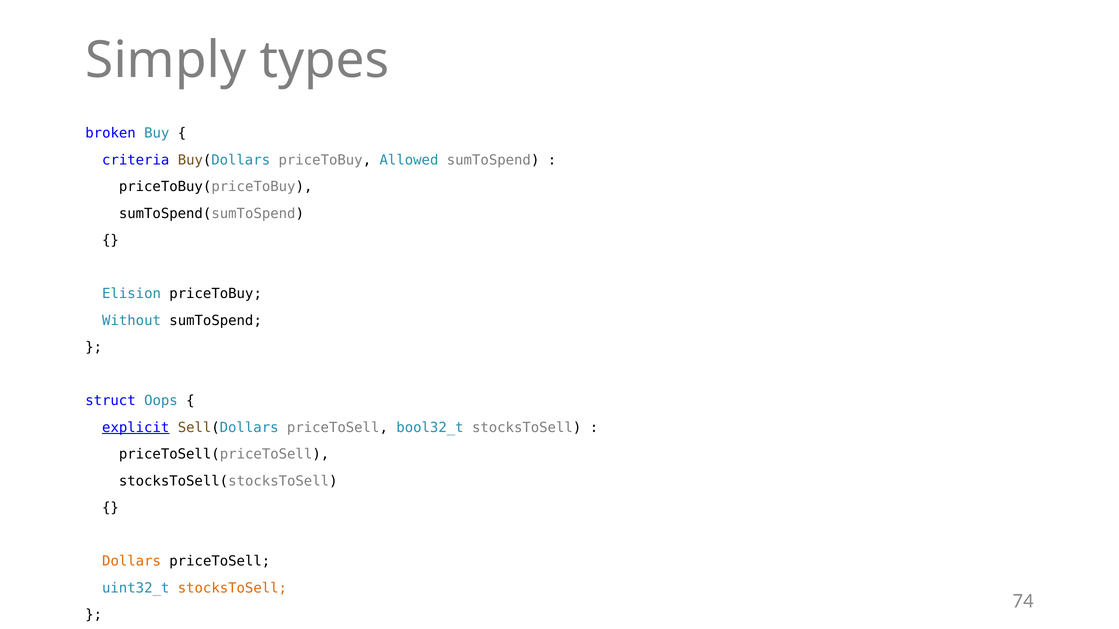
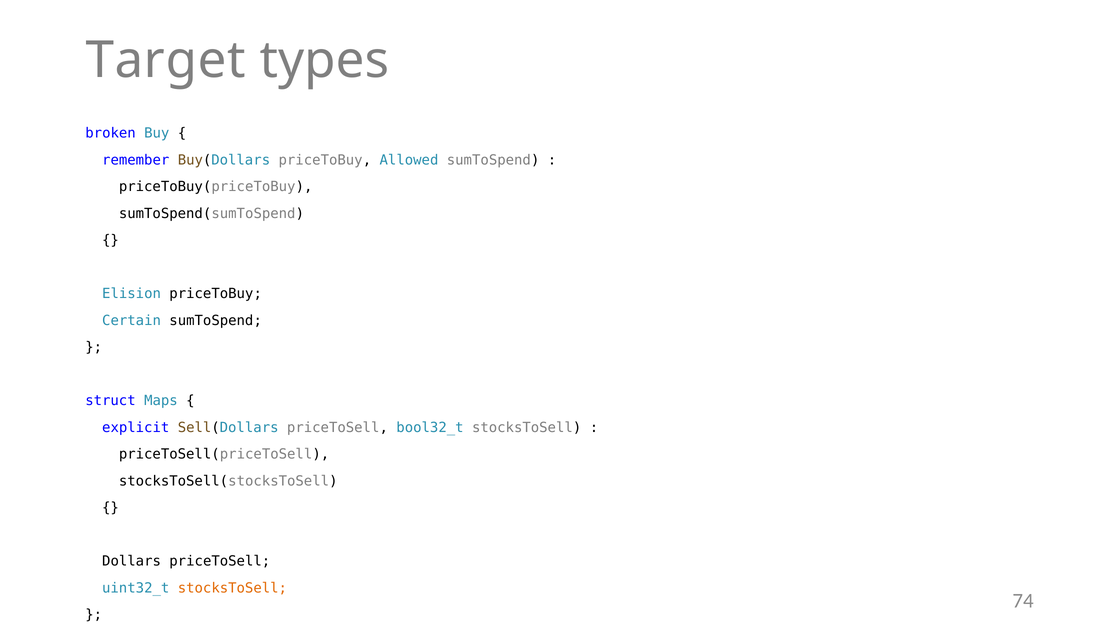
Simply: Simply -> Target
criteria: criteria -> remember
Without: Without -> Certain
Oops: Oops -> Maps
explicit underline: present -> none
Dollars colour: orange -> black
